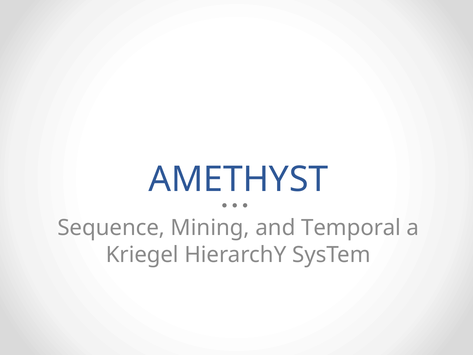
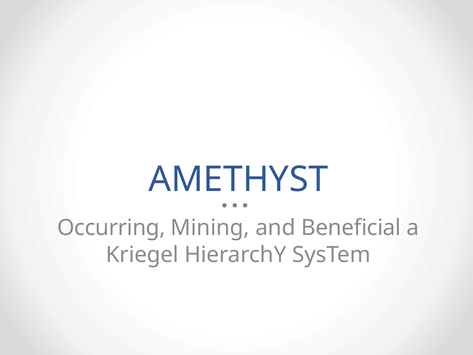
Sequence: Sequence -> Occurring
Temporal: Temporal -> Beneficial
